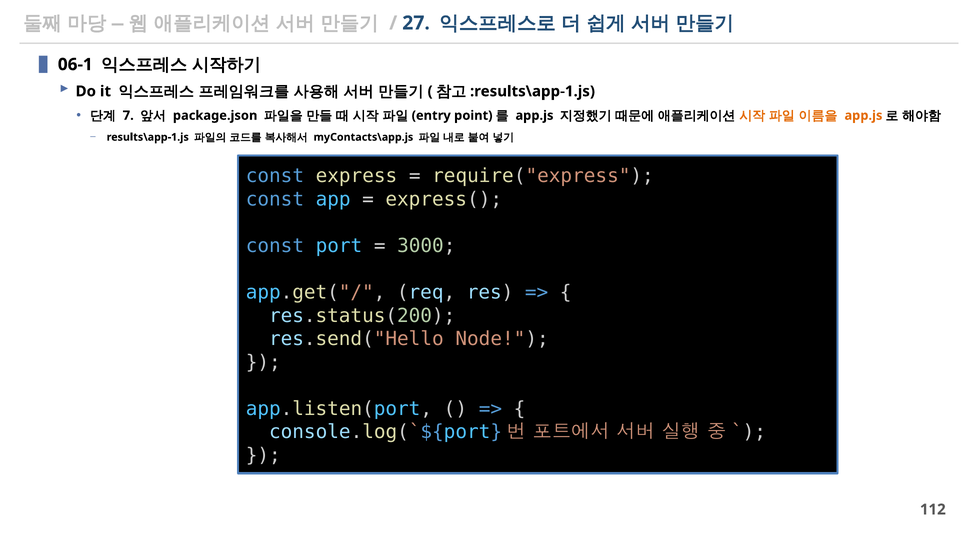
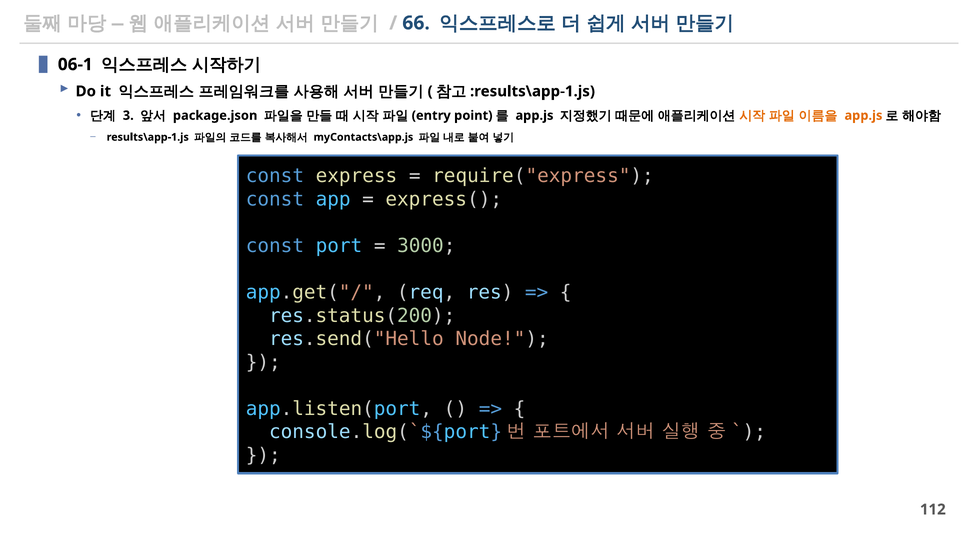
27: 27 -> 66
7: 7 -> 3
